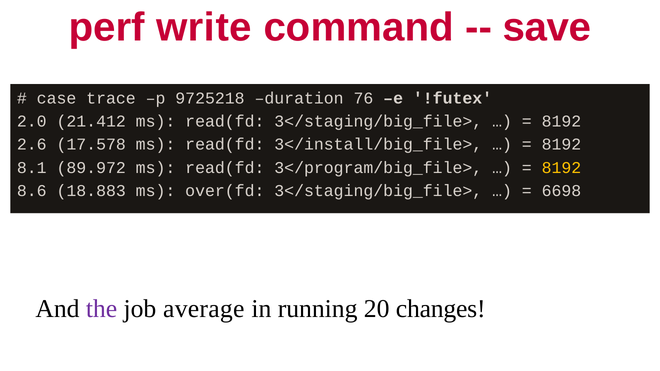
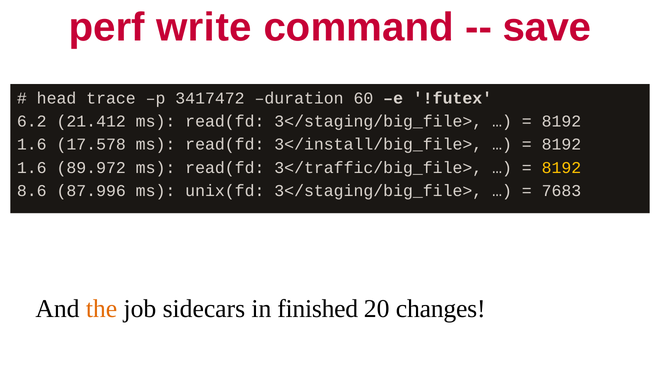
case: case -> head
9725218: 9725218 -> 3417472
76: 76 -> 60
2.0: 2.0 -> 6.2
2.6 at (32, 145): 2.6 -> 1.6
8.1 at (32, 168): 8.1 -> 1.6
3</program/big_file>: 3</program/big_file> -> 3</traffic/big_file>
18.883: 18.883 -> 87.996
over(fd: over(fd -> unix(fd
6698: 6698 -> 7683
the colour: purple -> orange
average: average -> sidecars
running: running -> finished
